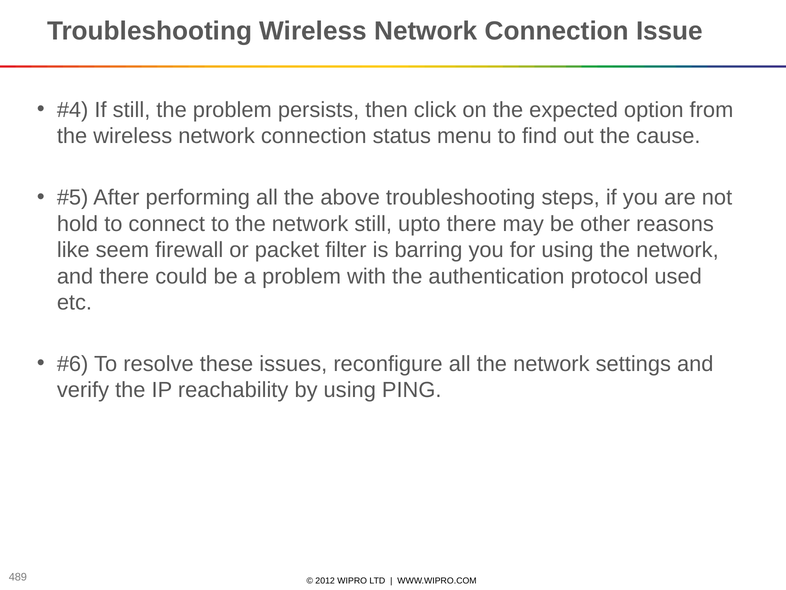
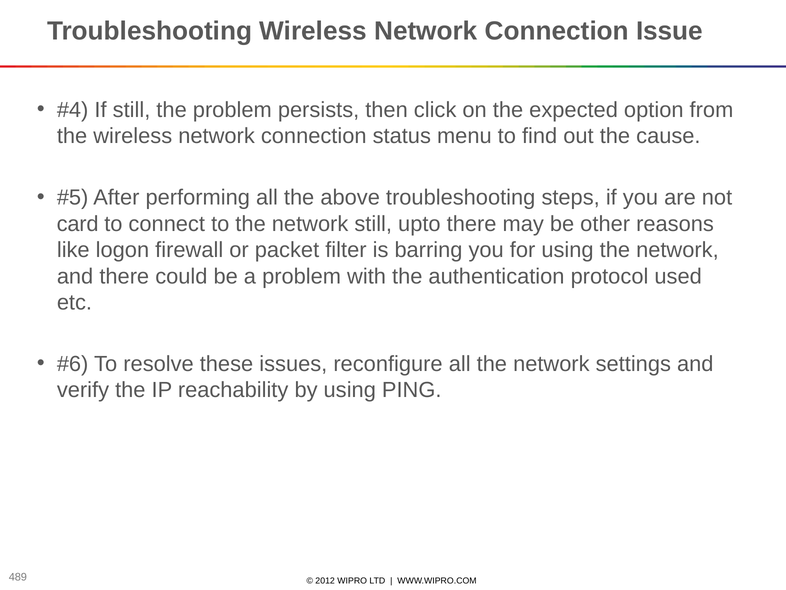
hold: hold -> card
seem: seem -> logon
